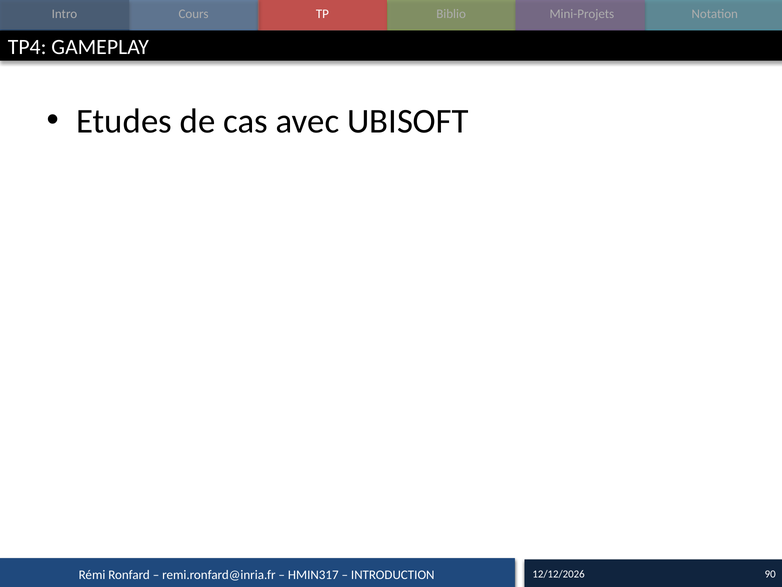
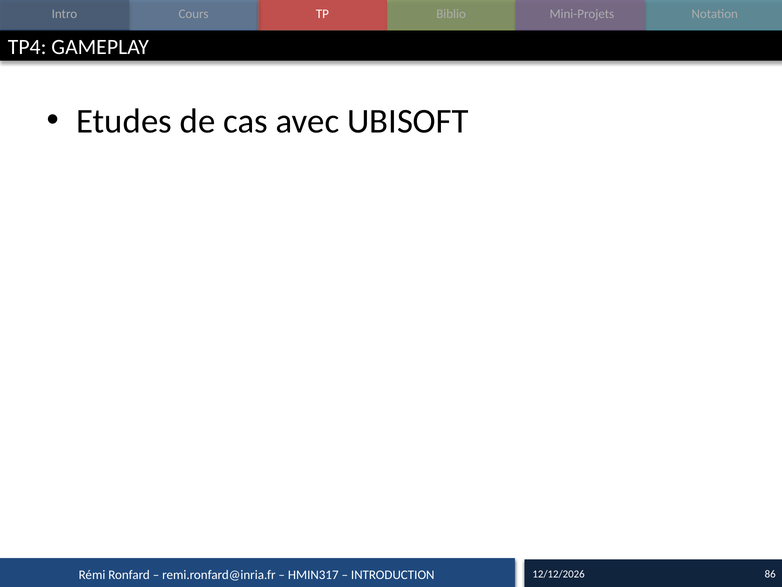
90: 90 -> 86
